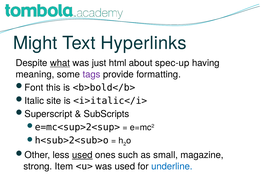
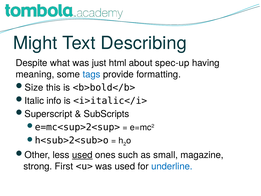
Hyperlinks: Hyperlinks -> Describing
what underline: present -> none
tags colour: purple -> blue
Font: Font -> Size
site: site -> info
Item: Item -> First
